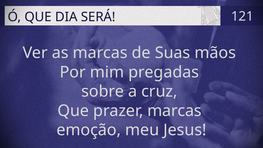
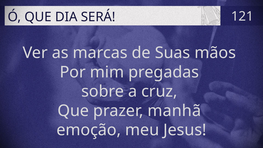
prazer marcas: marcas -> manhã
